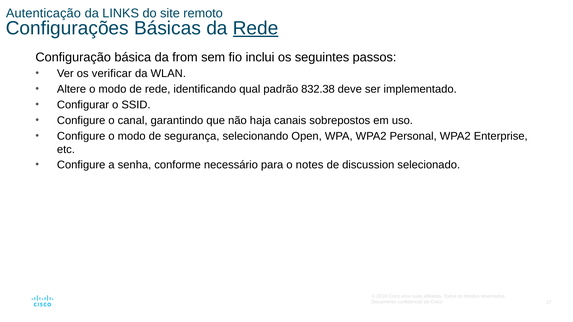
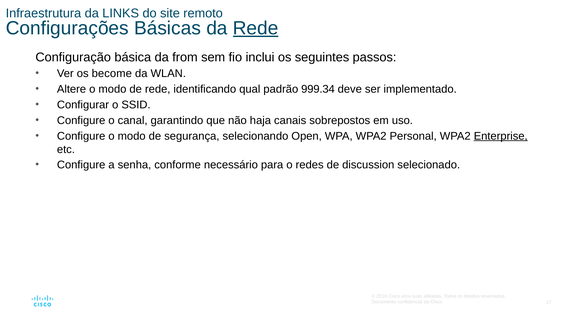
Autenticação: Autenticação -> Infraestrutura
verificar: verificar -> become
832.38: 832.38 -> 999.34
Enterprise underline: none -> present
notes: notes -> redes
